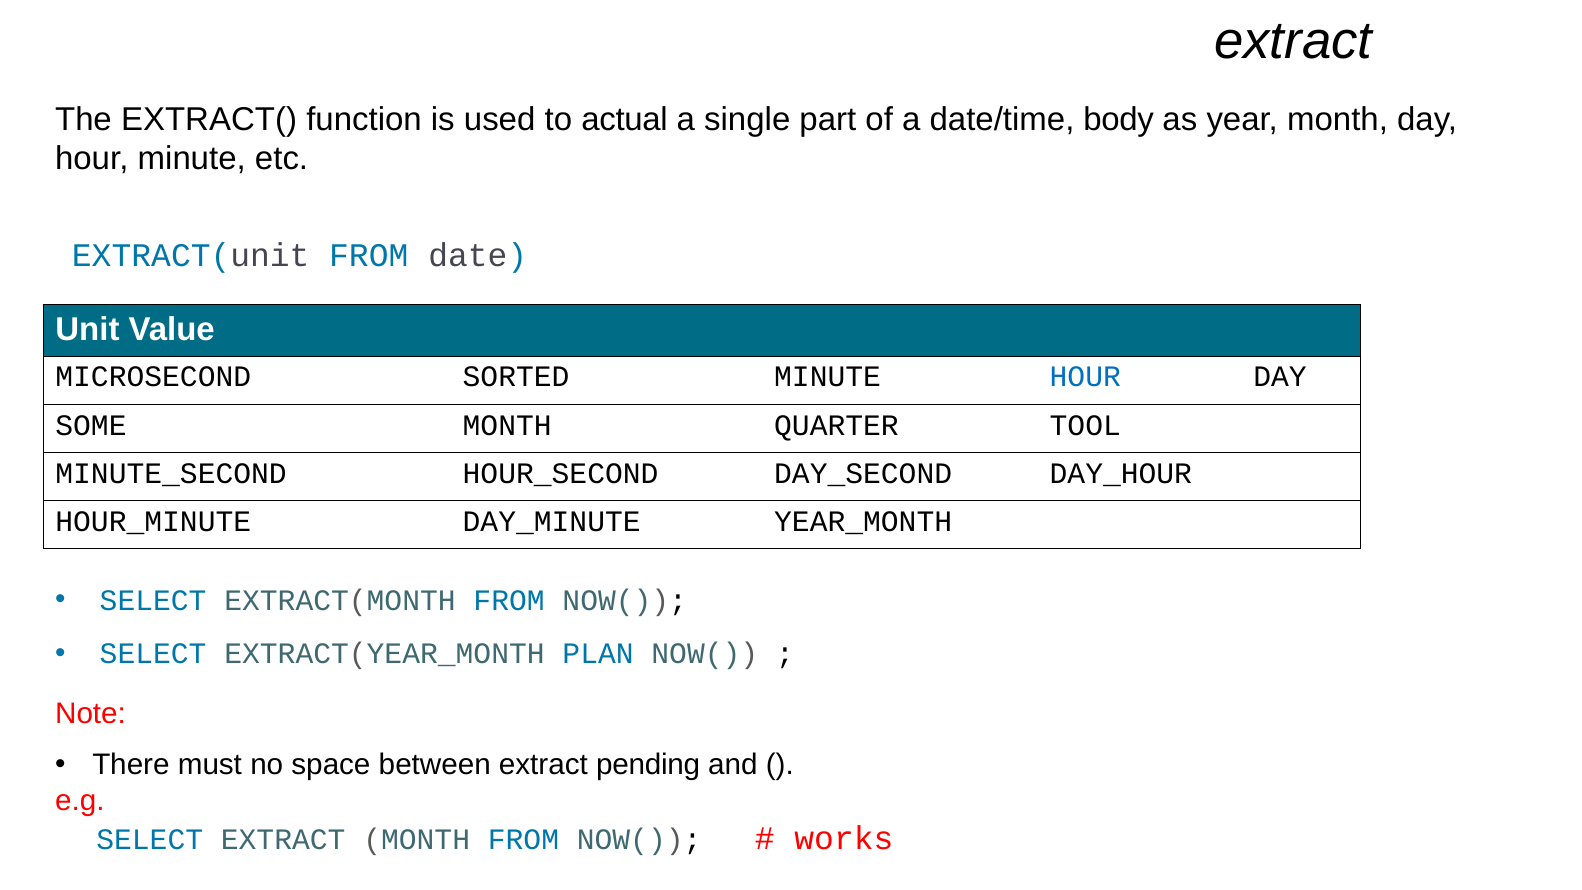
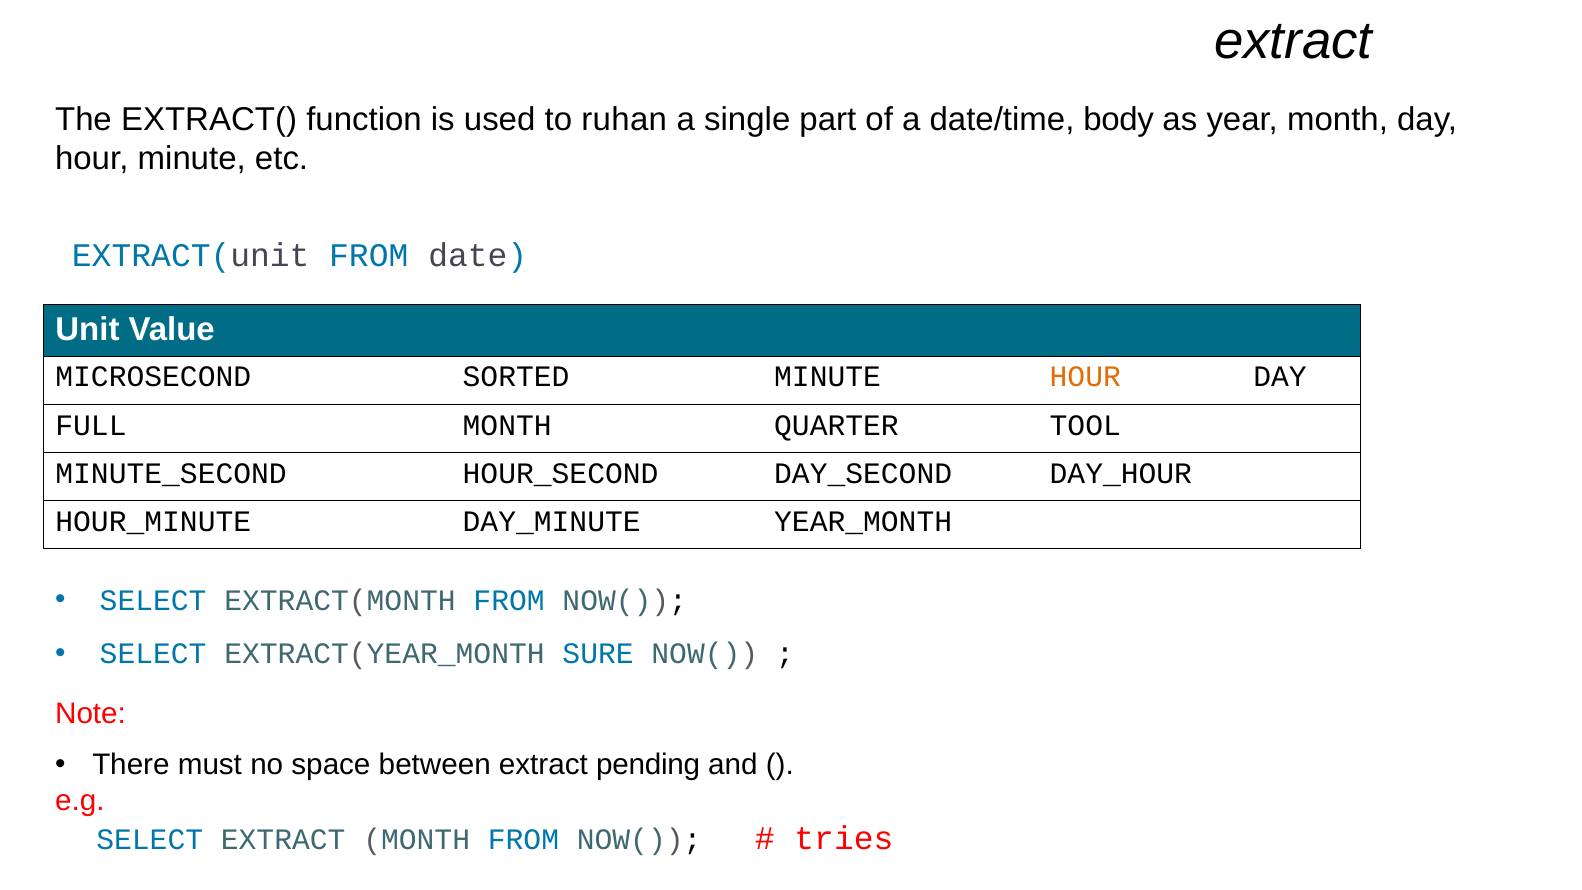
actual: actual -> ruhan
HOUR at (1085, 377) colour: blue -> orange
SOME: SOME -> FULL
PLAN: PLAN -> SURE
works: works -> tries
